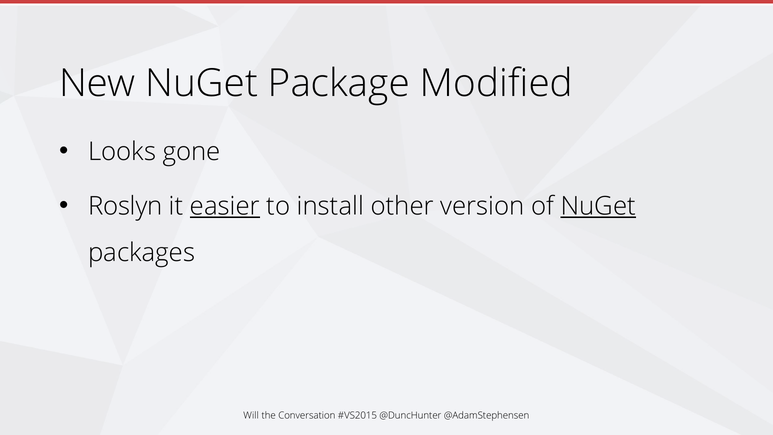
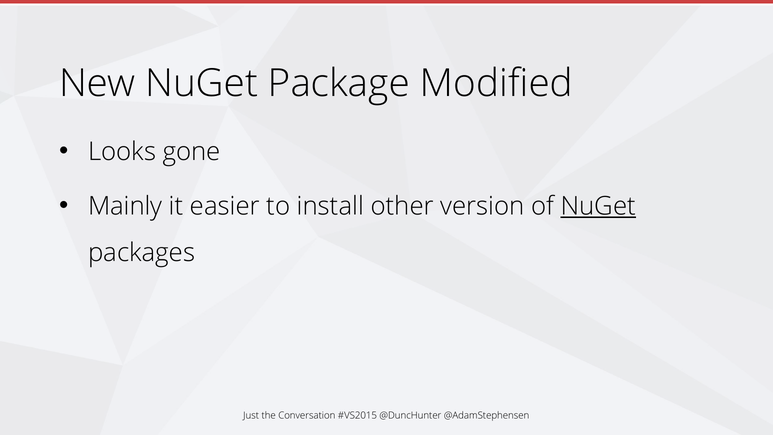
Roslyn: Roslyn -> Mainly
easier underline: present -> none
Will: Will -> Just
